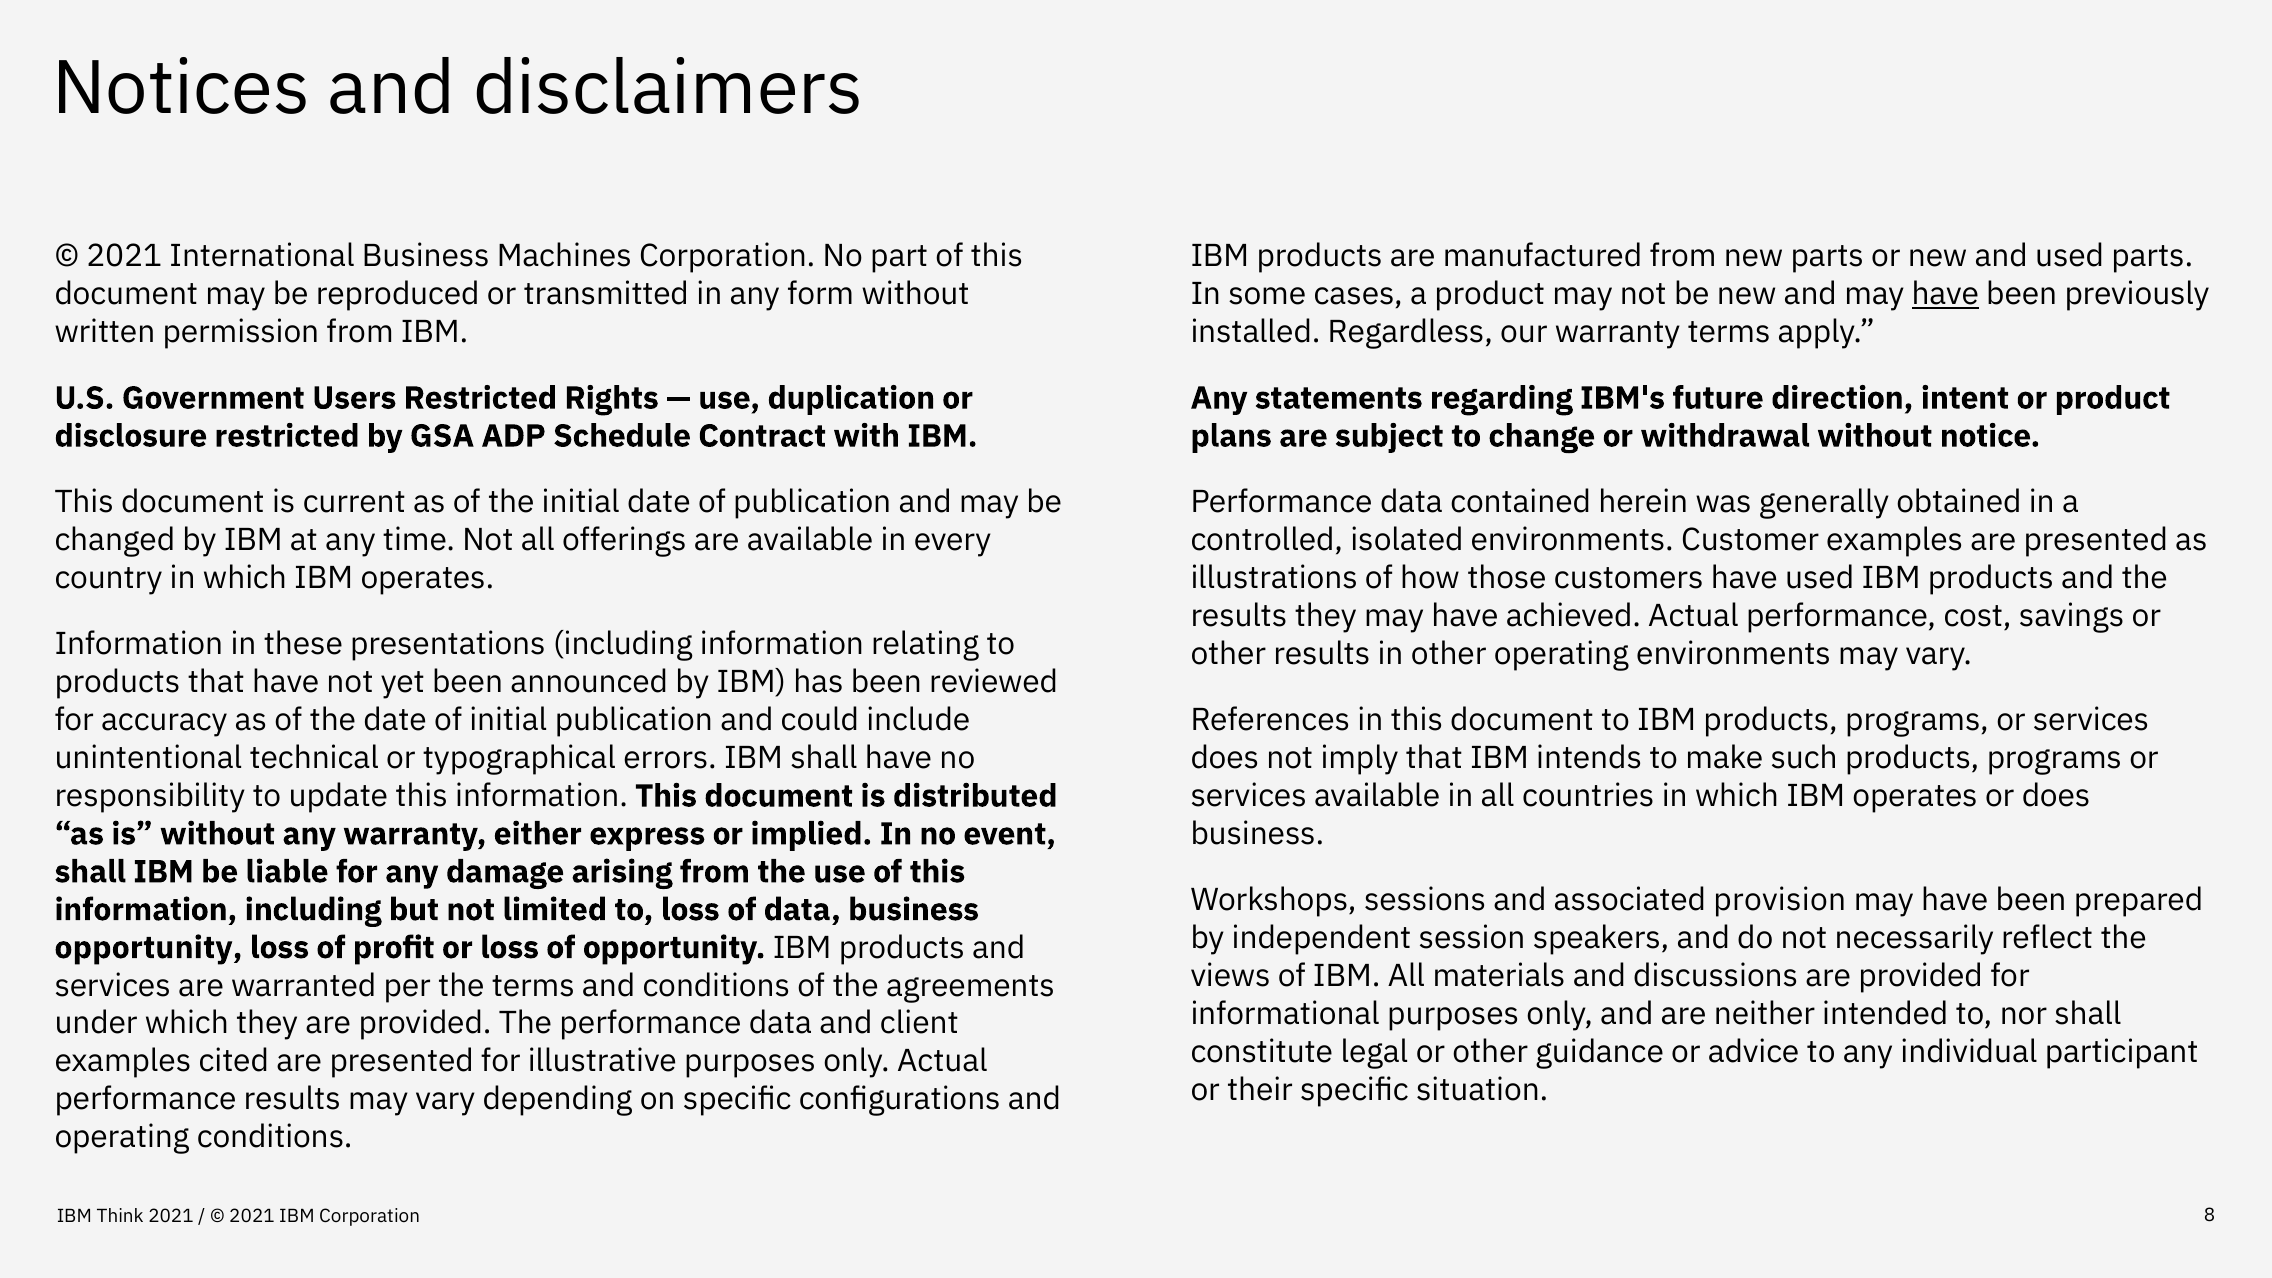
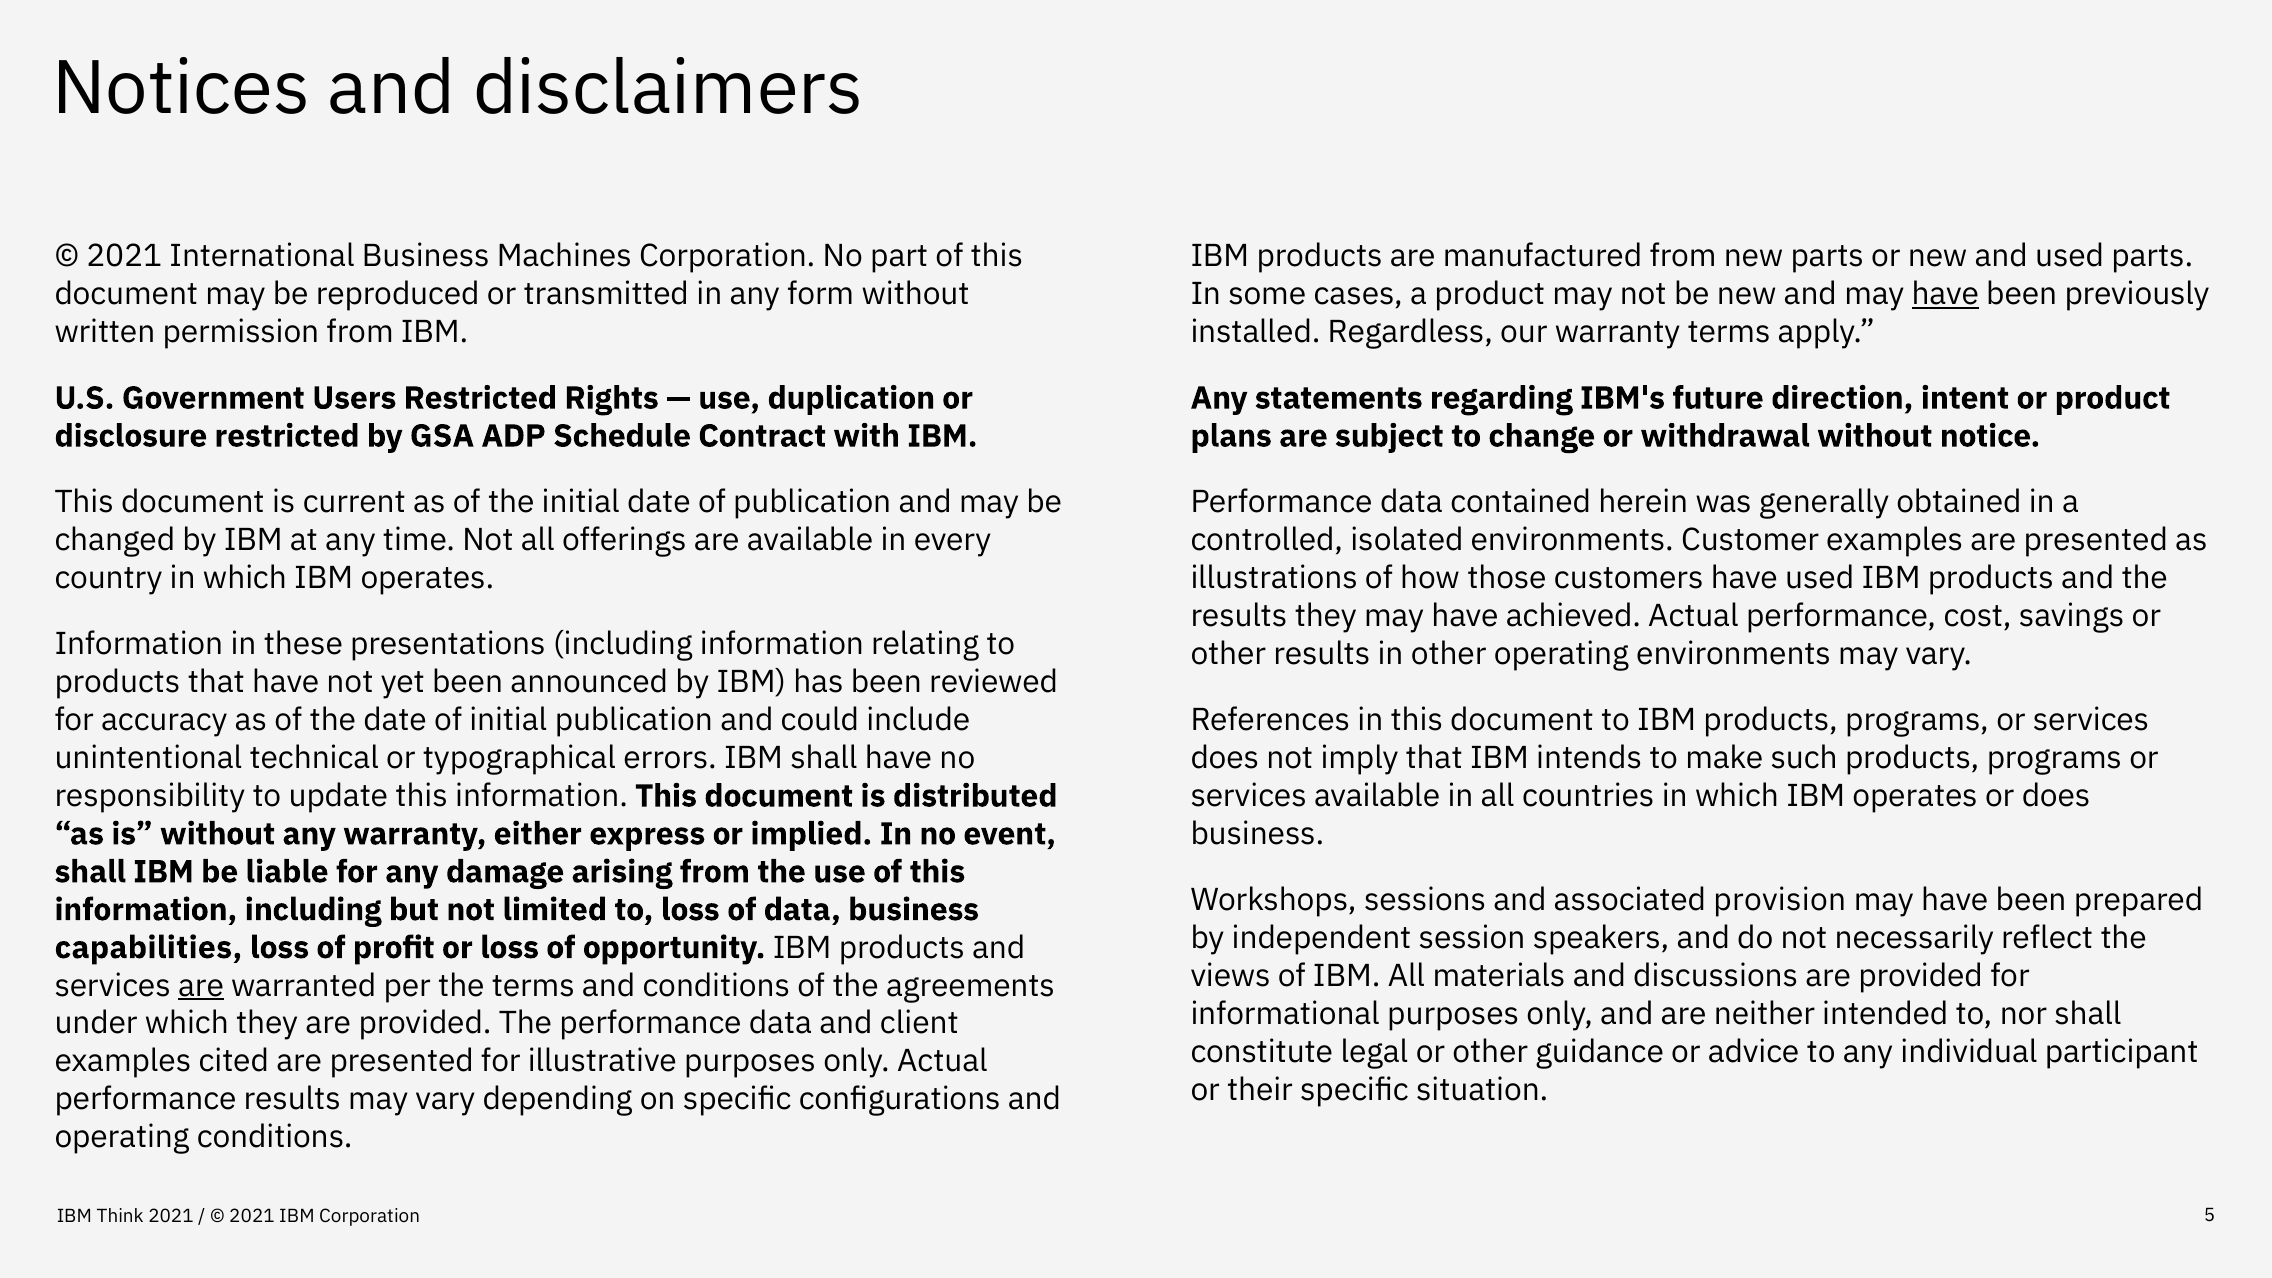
opportunity at (149, 948): opportunity -> capabilities
are at (201, 986) underline: none -> present
8: 8 -> 5
